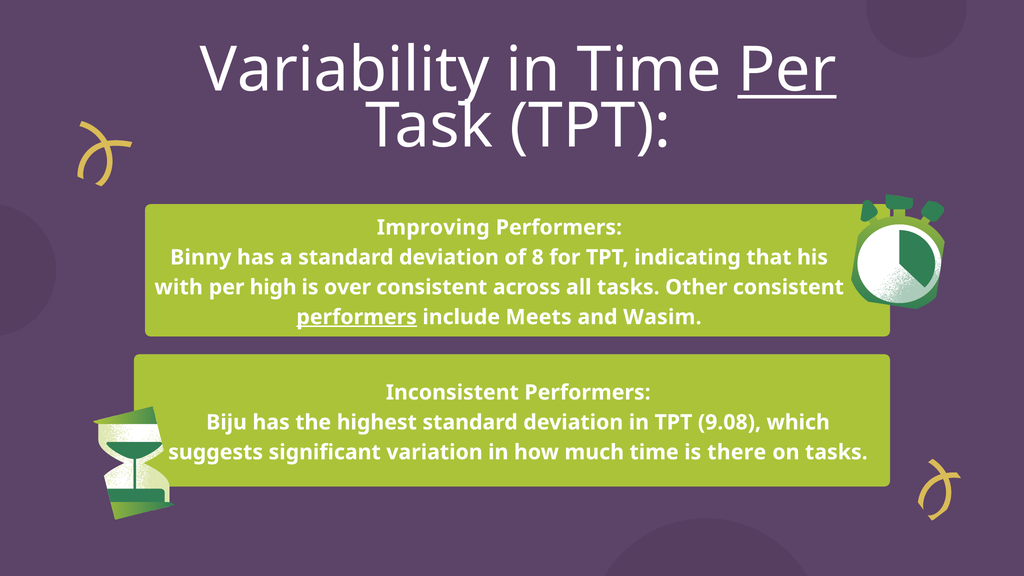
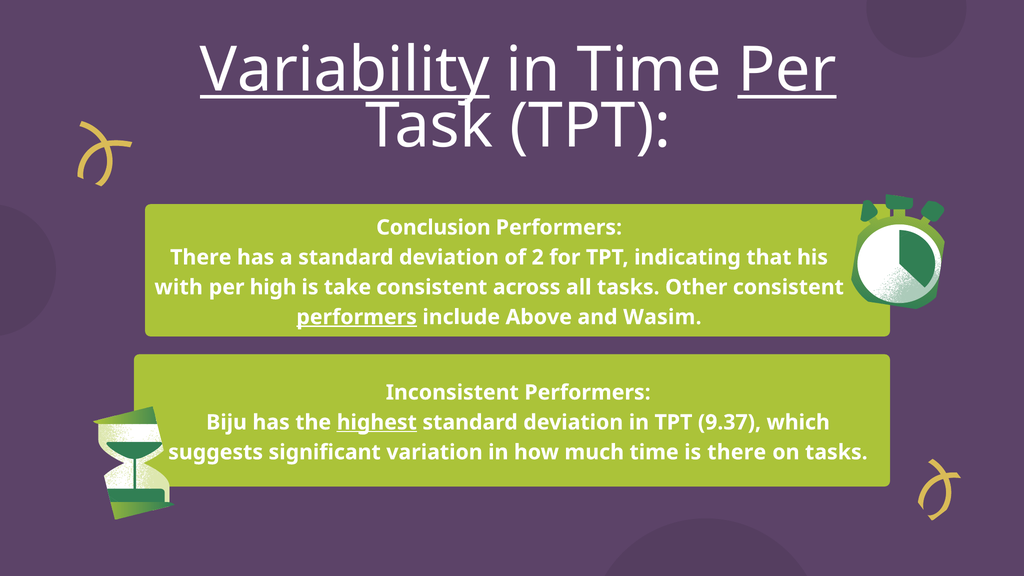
Variability underline: none -> present
Improving: Improving -> Conclusion
Binny at (201, 257): Binny -> There
8: 8 -> 2
over: over -> take
Meets: Meets -> Above
highest underline: none -> present
9.08: 9.08 -> 9.37
